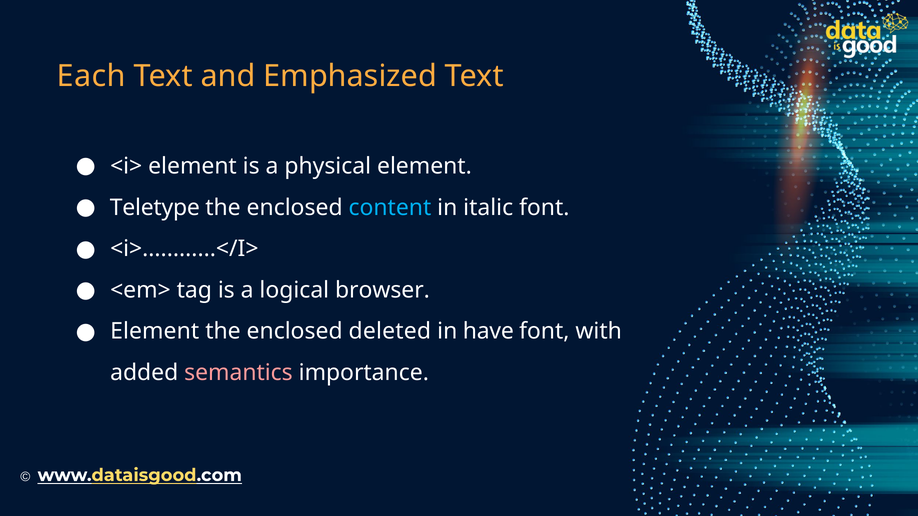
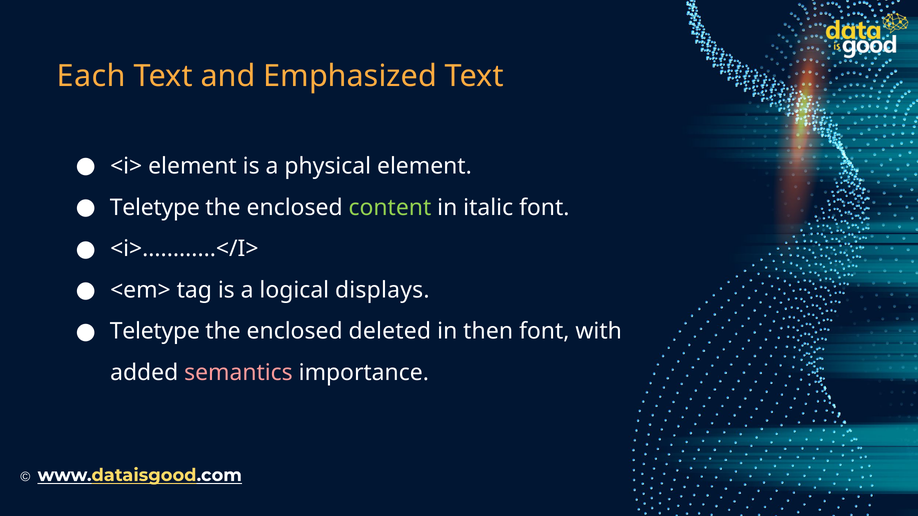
content colour: light blue -> light green
browser: browser -> displays
Element at (155, 332): Element -> Teletype
have: have -> then
